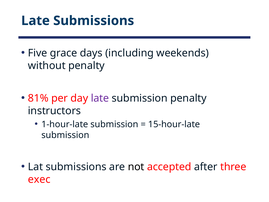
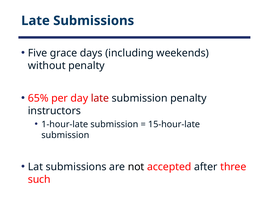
81%: 81% -> 65%
late at (100, 98) colour: purple -> red
exec: exec -> such
